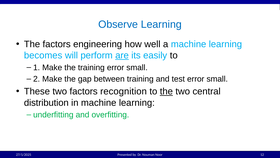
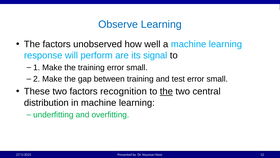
engineering: engineering -> unobserved
becomes: becomes -> response
are underline: present -> none
easily: easily -> signal
